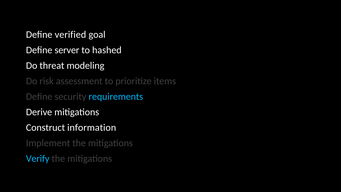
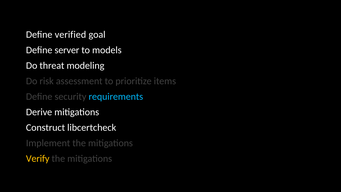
hashed: hashed -> models
information: information -> libcertcheck
Verify colour: light blue -> yellow
